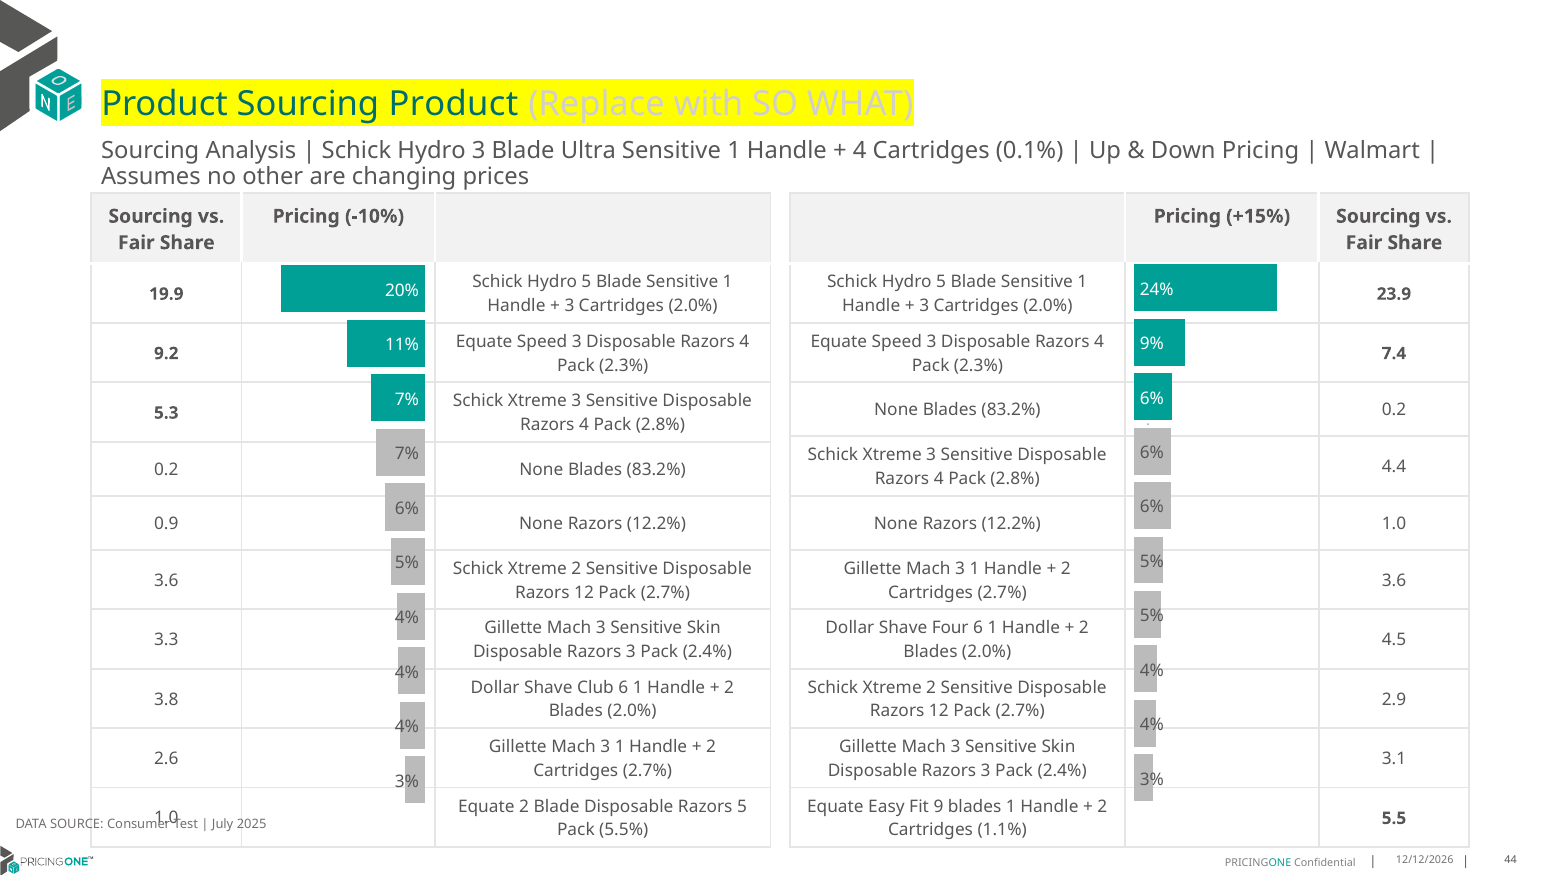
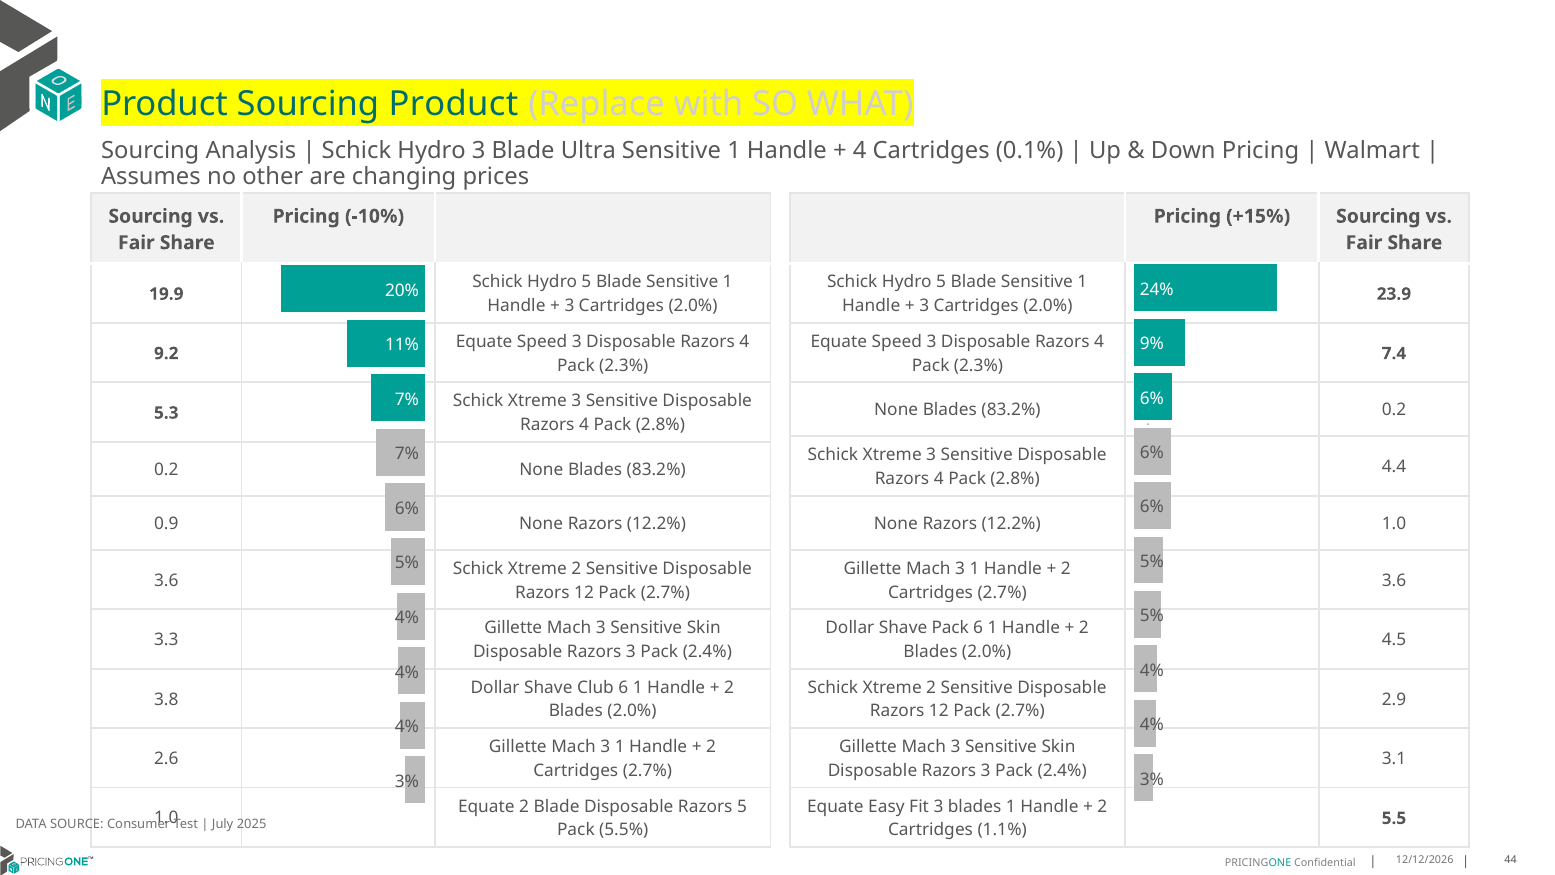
Shave Four: Four -> Pack
Fit 9: 9 -> 3
